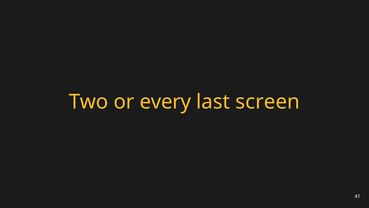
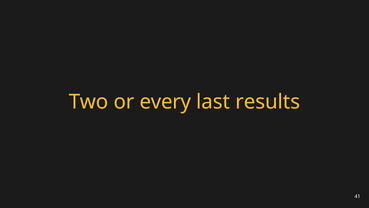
screen: screen -> results
